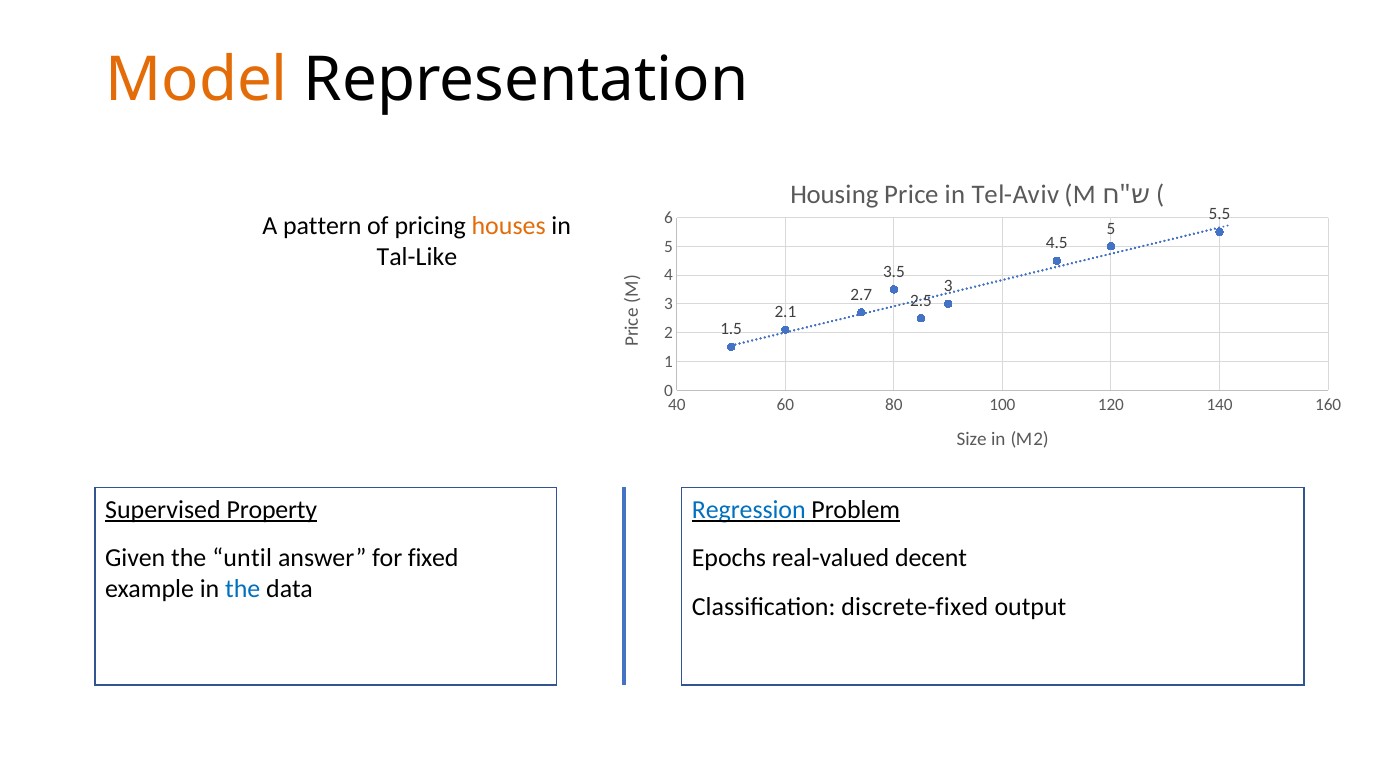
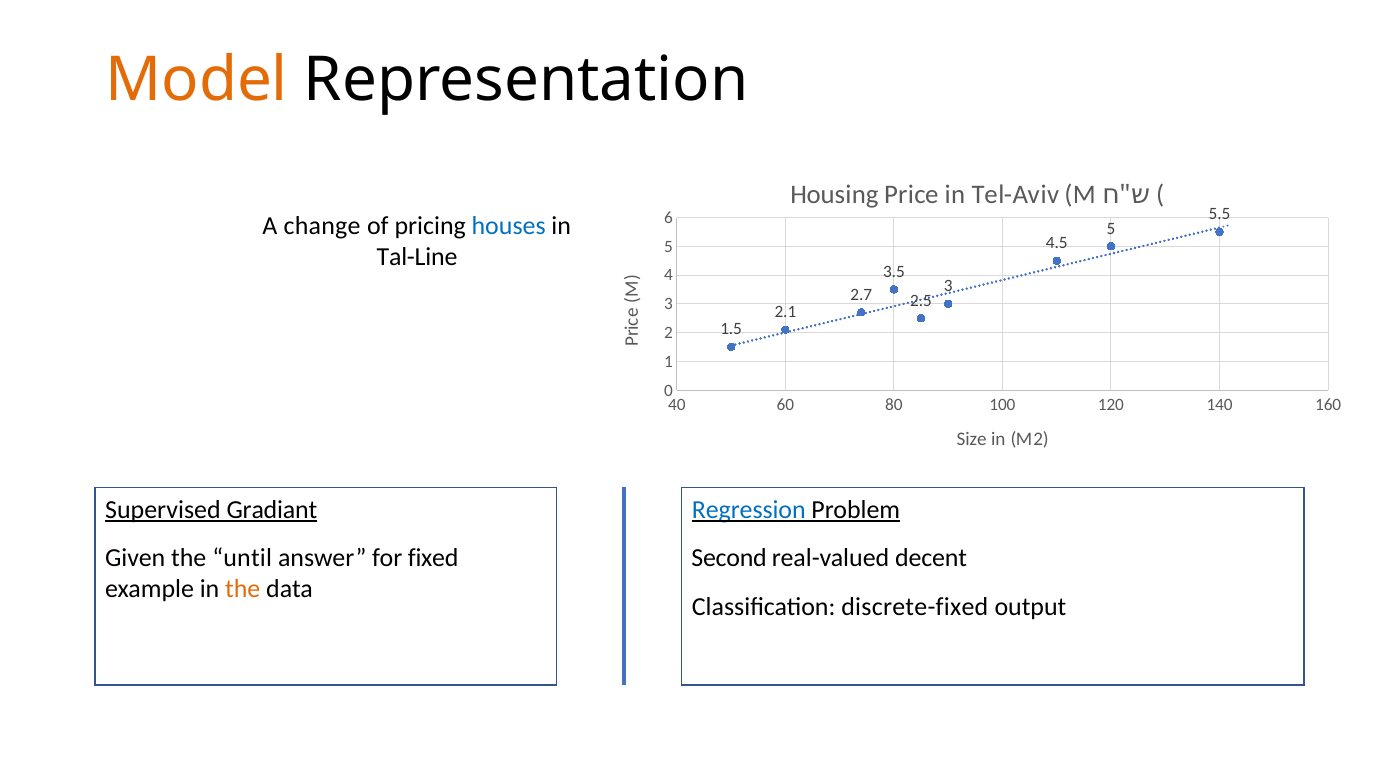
pattern: pattern -> change
houses colour: orange -> blue
Tal-Like: Tal-Like -> Tal-Line
Property: Property -> Gradiant
Epochs: Epochs -> Second
the at (243, 589) colour: blue -> orange
